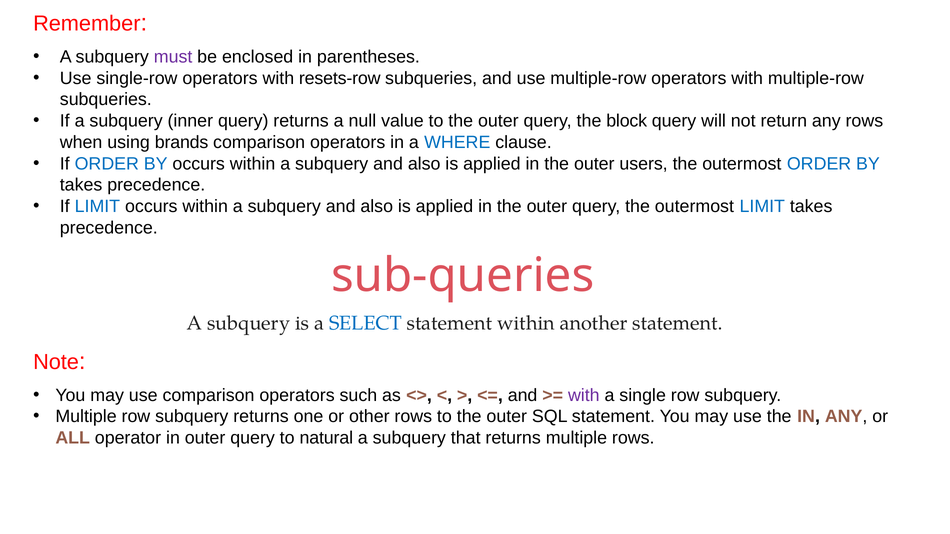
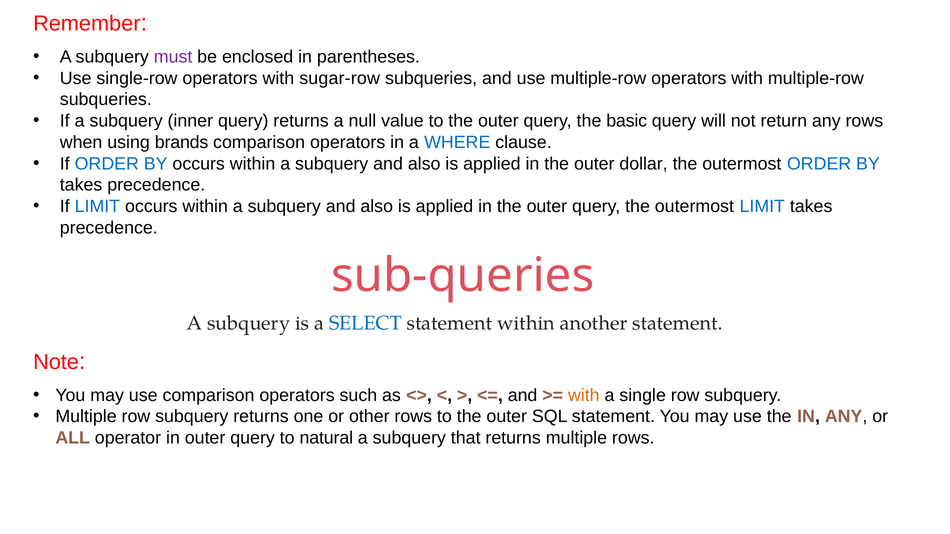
resets-row: resets-row -> sugar-row
block: block -> basic
users: users -> dollar
with at (584, 395) colour: purple -> orange
